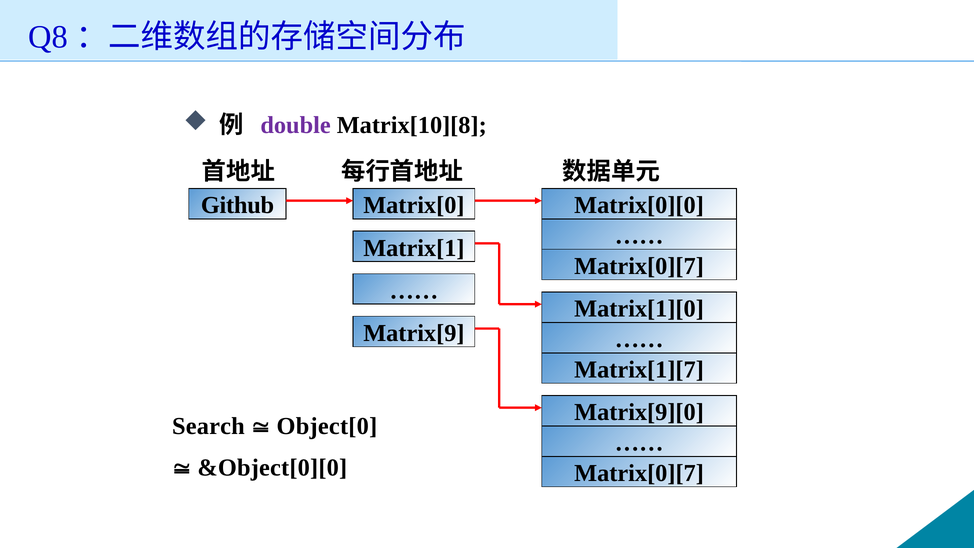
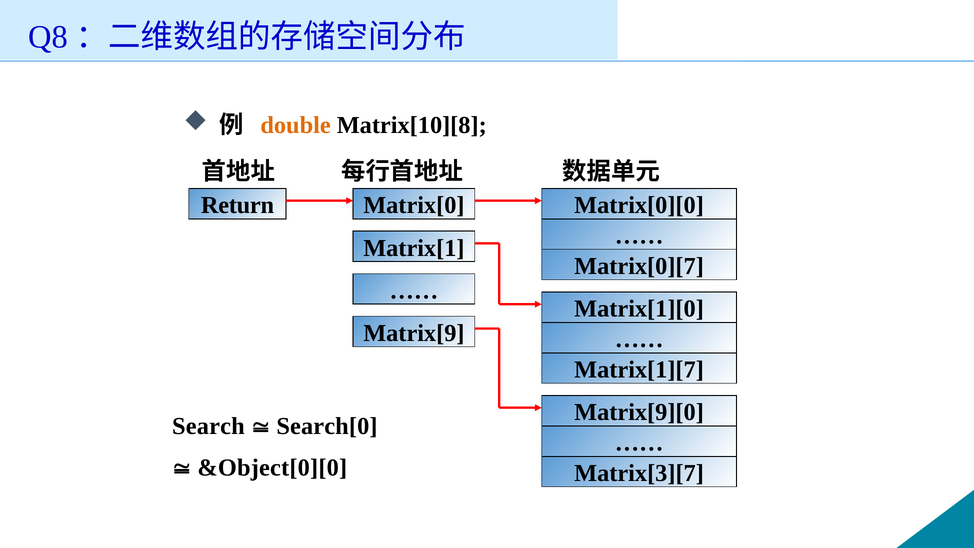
double colour: purple -> orange
Github: Github -> Return
Object[0: Object[0 -> Search[0
Matrix[0][7 at (639, 473): Matrix[0][7 -> Matrix[3][7
